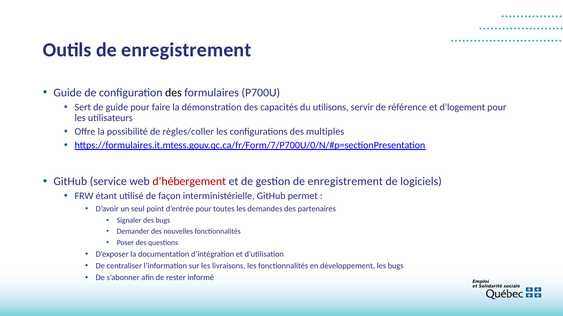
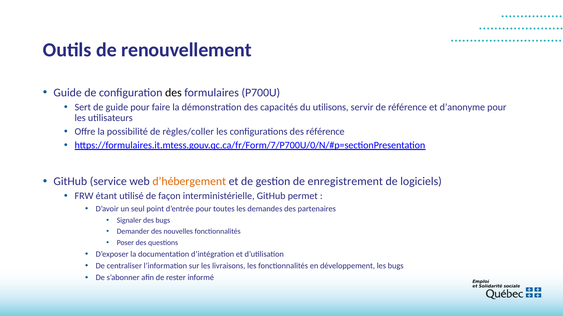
Outils de enregistrement: enregistrement -> renouvellement
d’logement: d’logement -> d’anonyme
des multiples: multiples -> référence
d’hébergement colour: red -> orange
